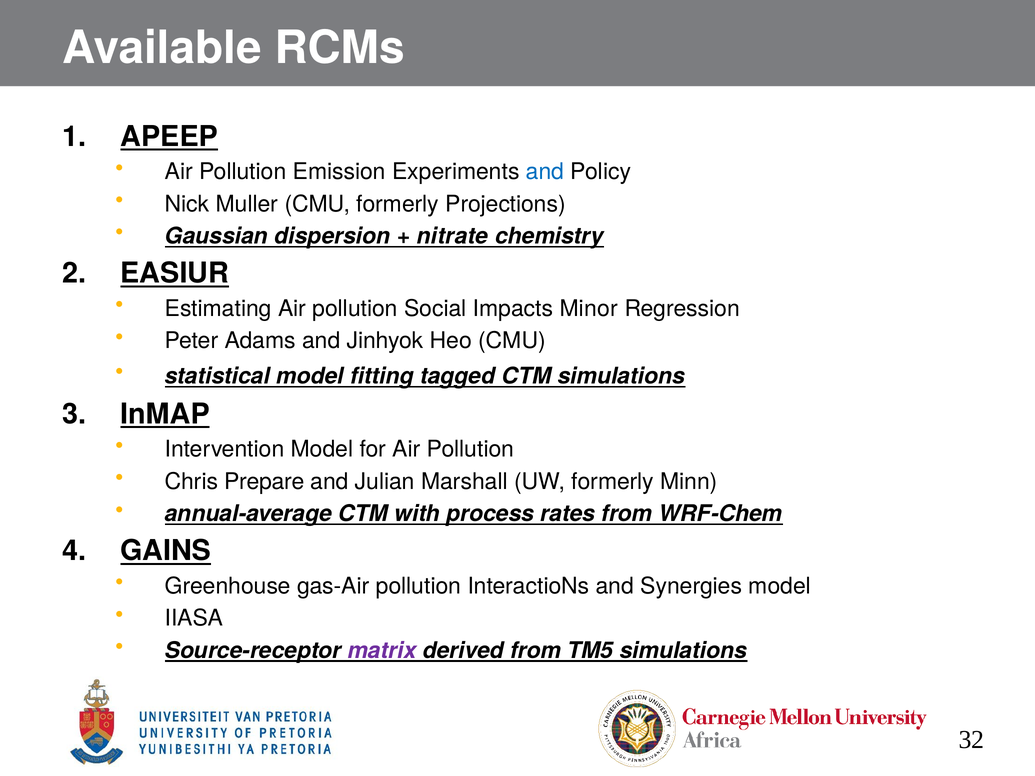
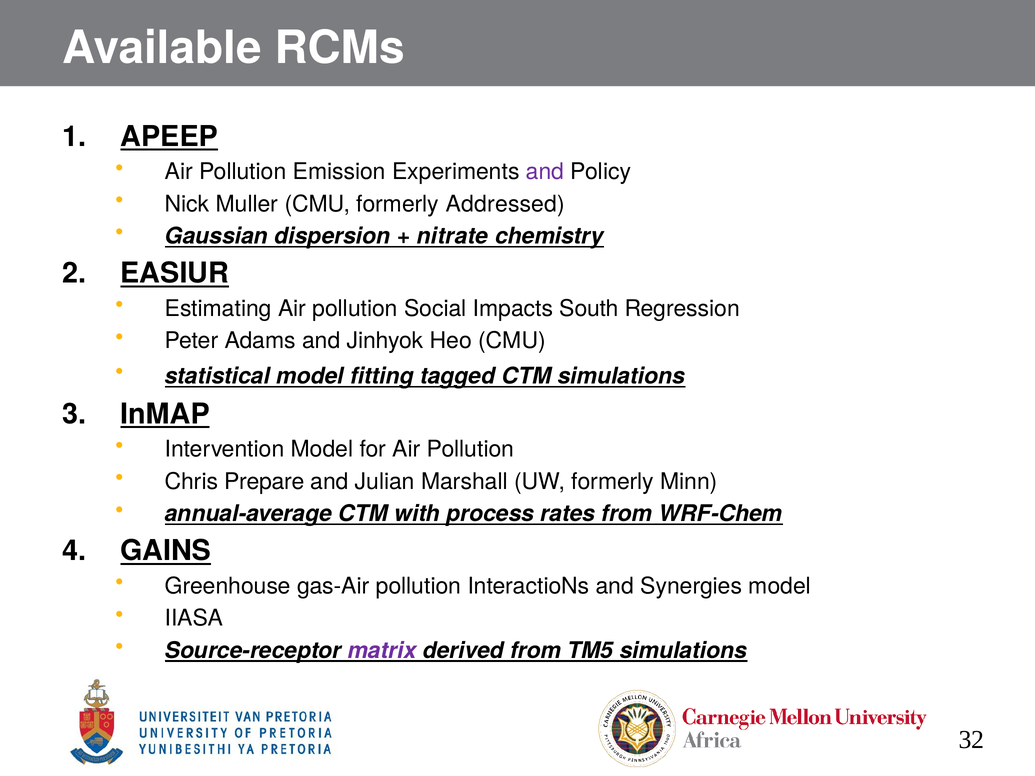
and at (545, 172) colour: blue -> purple
Projections: Projections -> Addressed
Minor: Minor -> South
